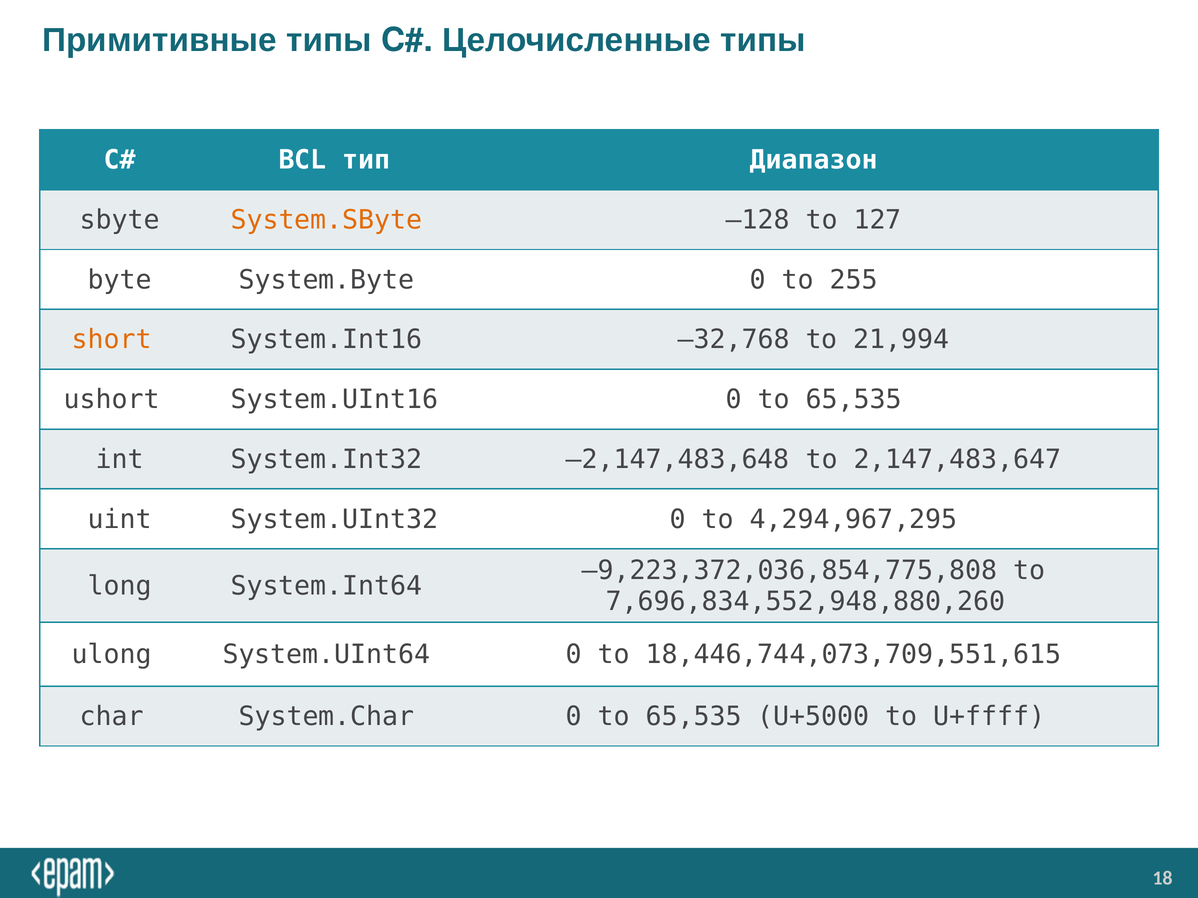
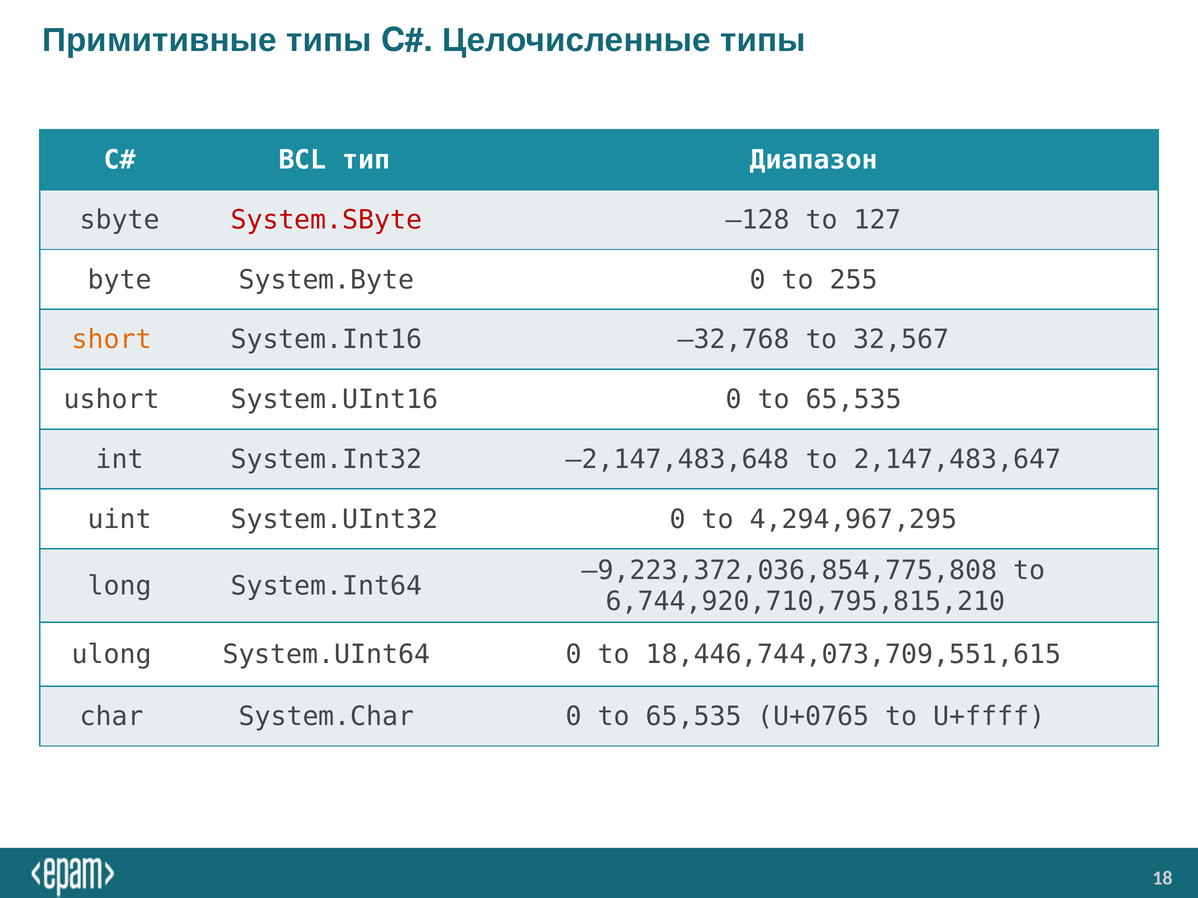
System.SByte colour: orange -> red
21,994: 21,994 -> 32,567
7,696,834,552,948,880,260: 7,696,834,552,948,880,260 -> 6,744,920,710,795,815,210
U+5000: U+5000 -> U+0765
